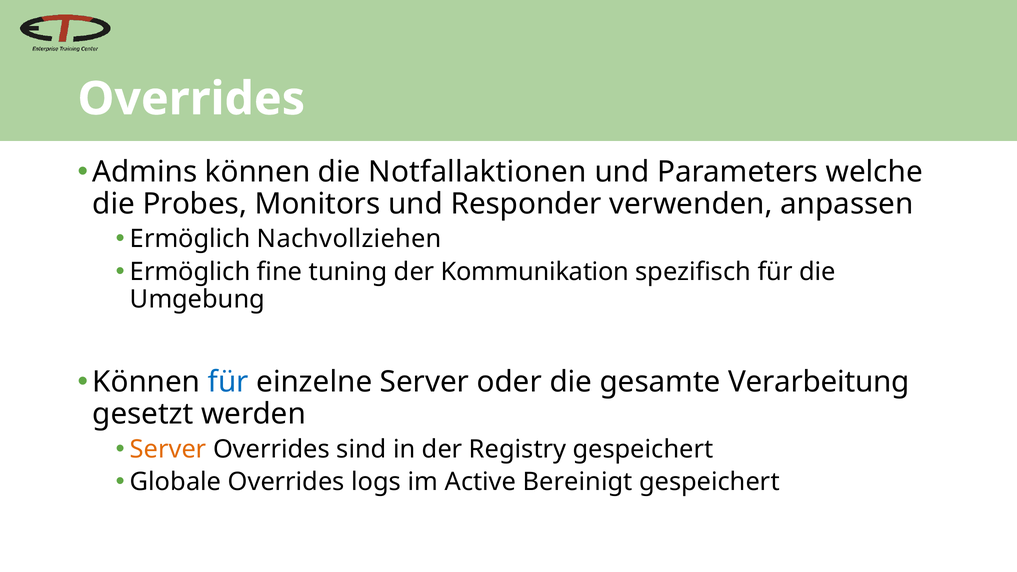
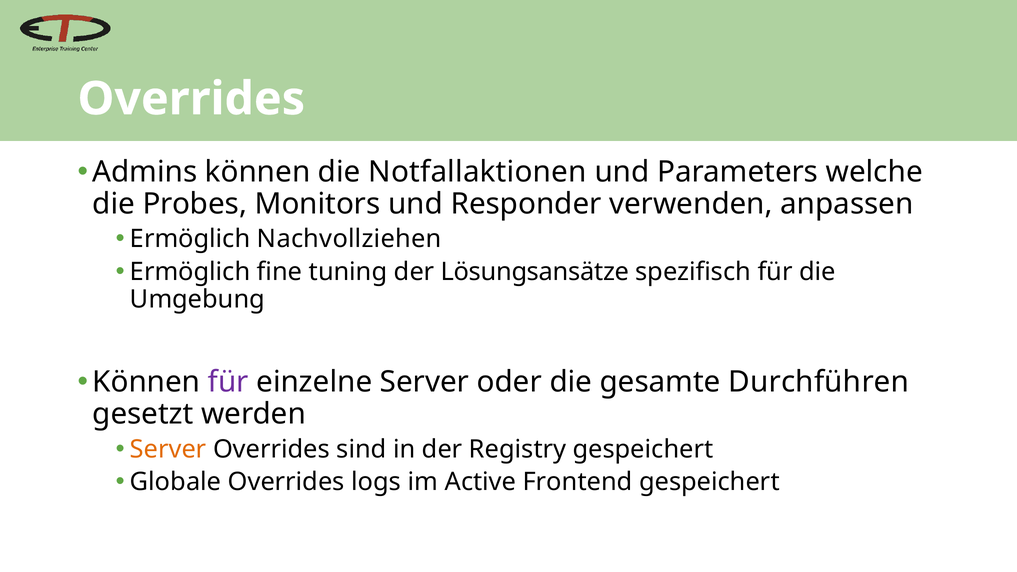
Kommunikation: Kommunikation -> Lösungsansätze
für at (228, 382) colour: blue -> purple
Verarbeitung: Verarbeitung -> Durchführen
Bereinigt: Bereinigt -> Frontend
